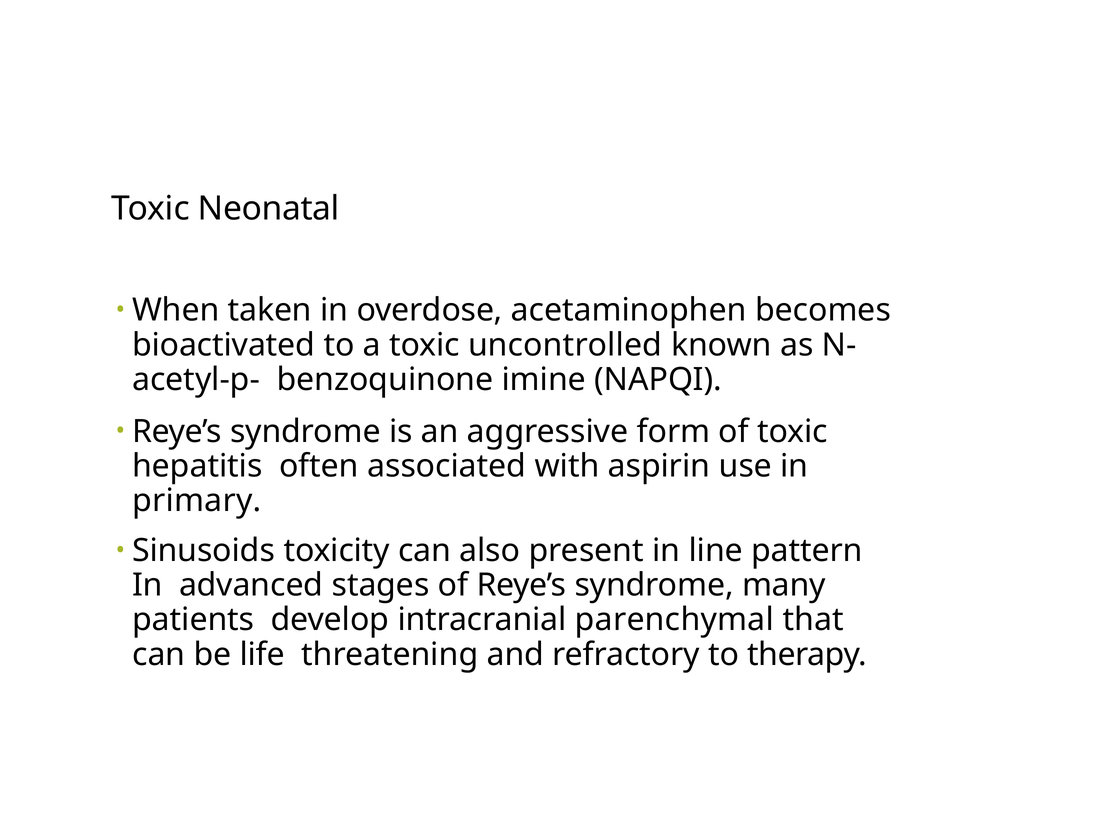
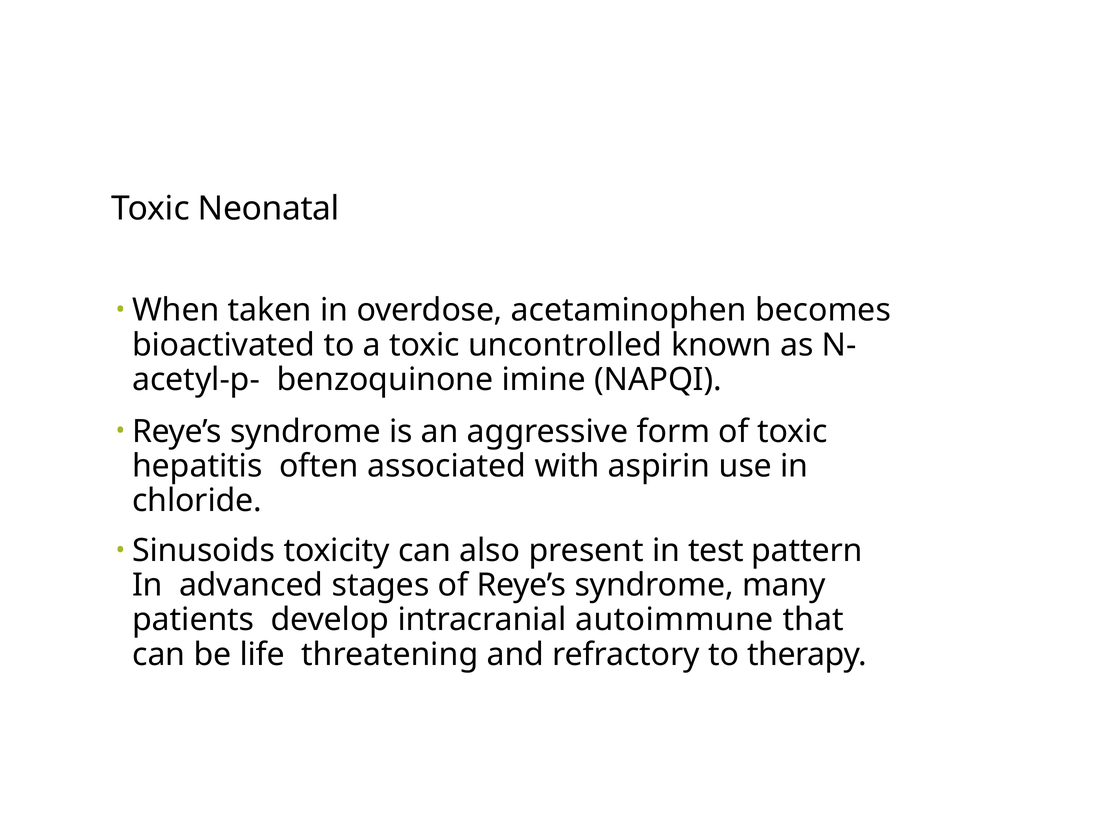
primary: primary -> chloride
line: line -> test
parenchymal: parenchymal -> autoimmune
